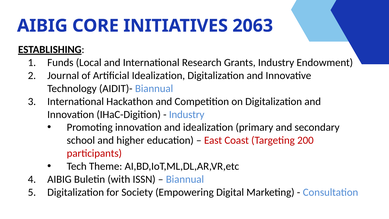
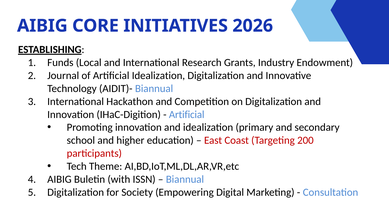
2063: 2063 -> 2026
Industry at (187, 114): Industry -> Artificial
